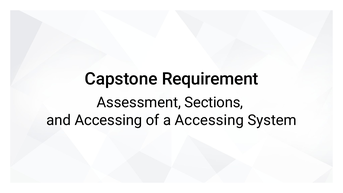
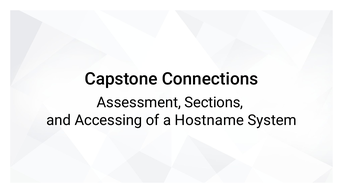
Requirement: Requirement -> Connections
a Accessing: Accessing -> Hostname
